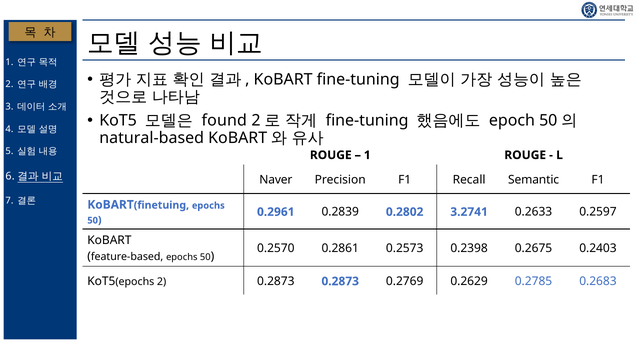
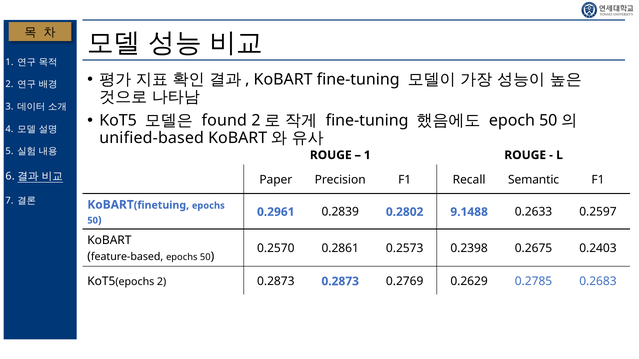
natural-based: natural-based -> unified-based
Naver: Naver -> Paper
3.2741: 3.2741 -> 9.1488
